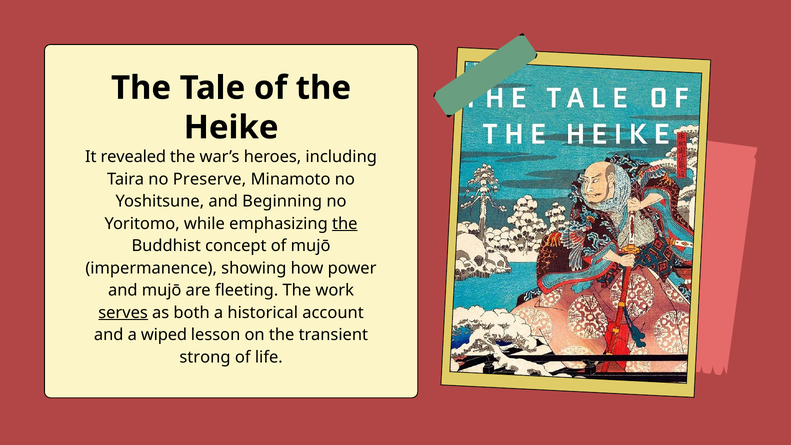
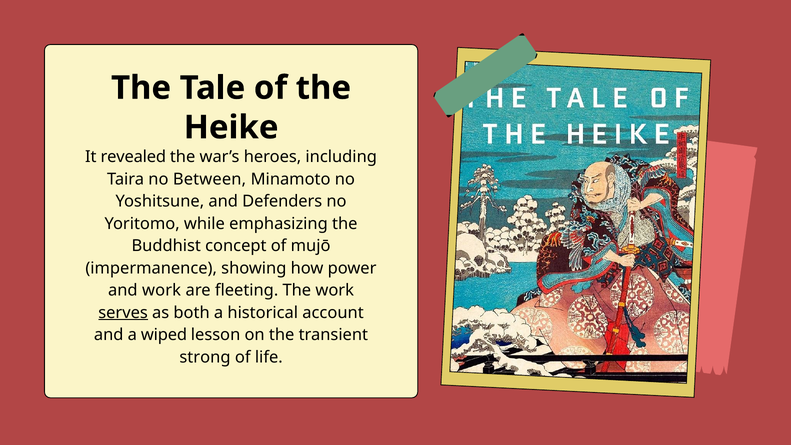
Preserve: Preserve -> Between
Beginning: Beginning -> Defenders
the at (345, 224) underline: present -> none
and mujō: mujō -> work
